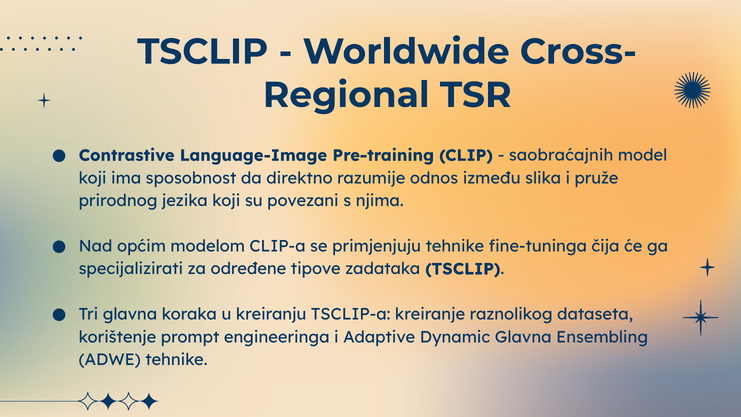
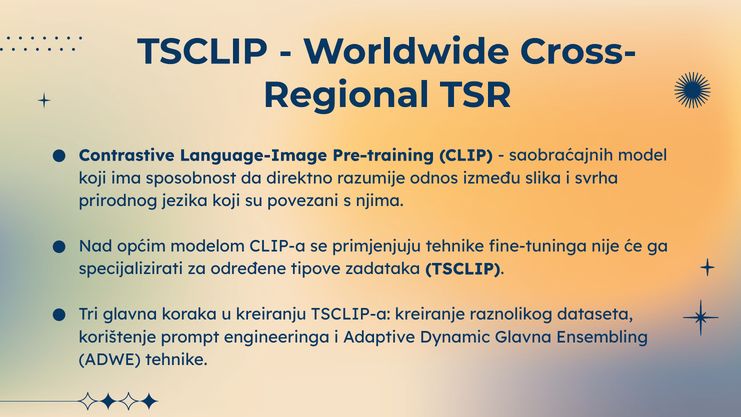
pruže: pruže -> svrha
čija: čija -> nije
